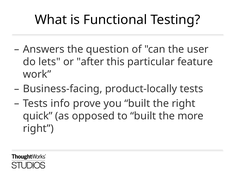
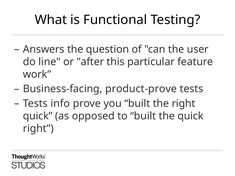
lets: lets -> line
product-locally: product-locally -> product-prove
the more: more -> quick
